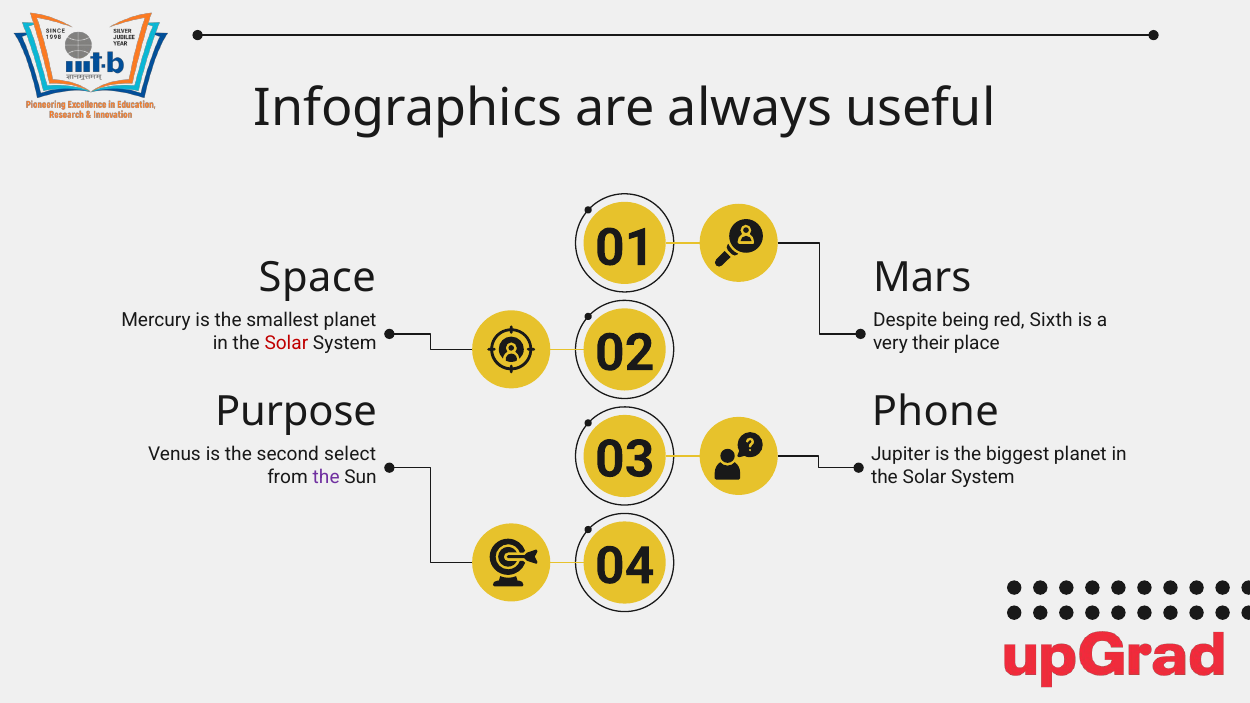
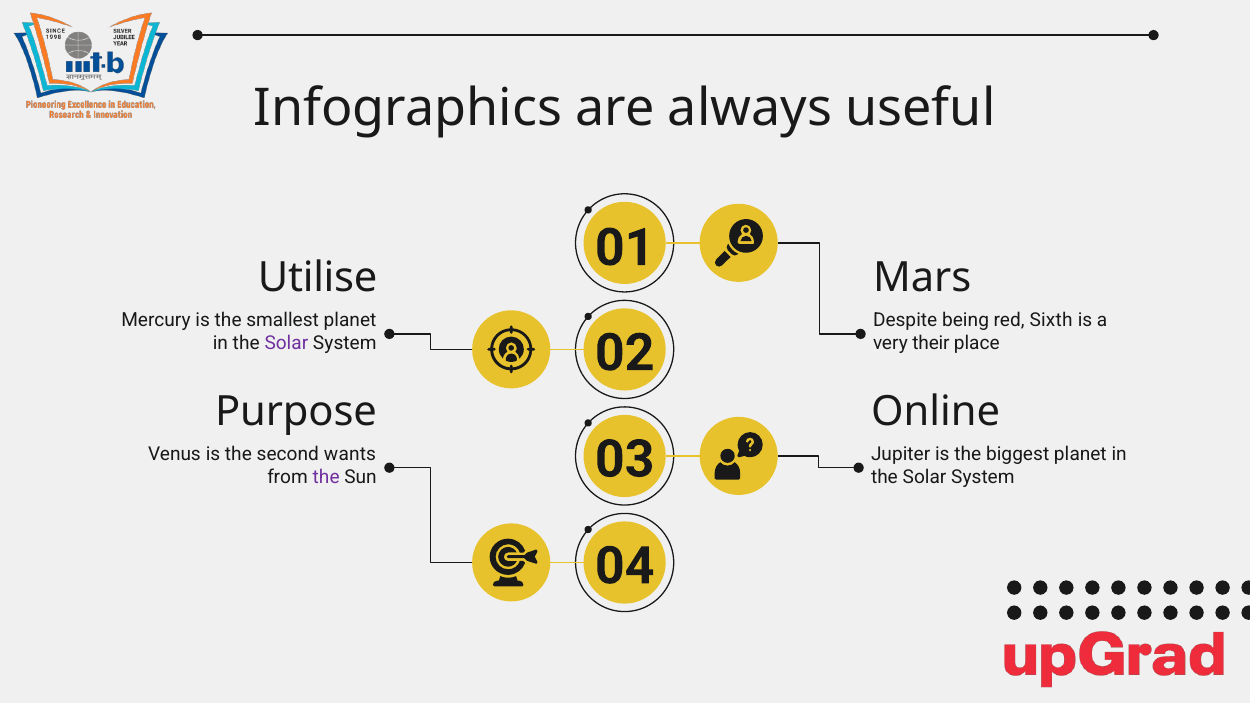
Space: Space -> Utilise
Solar at (286, 343) colour: red -> purple
Phone: Phone -> Online
select: select -> wants
